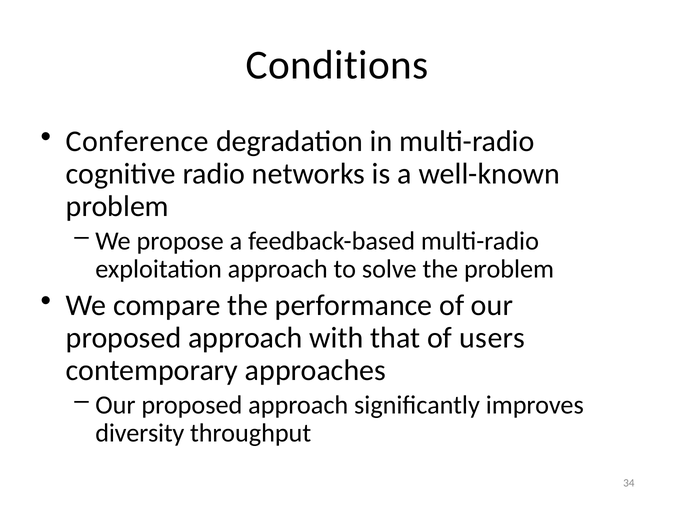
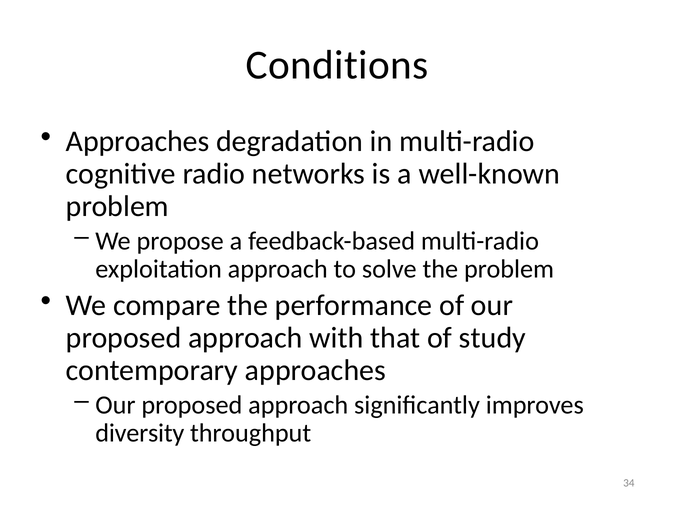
Conference at (137, 142): Conference -> Approaches
users: users -> study
